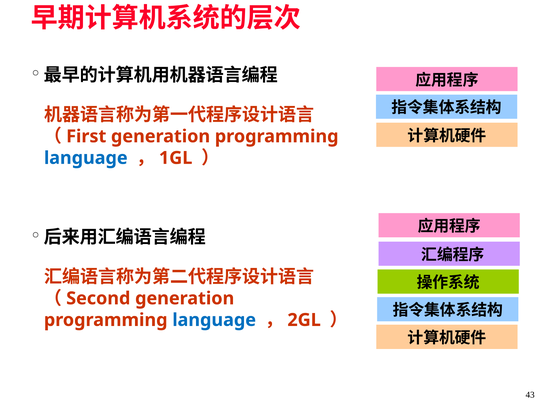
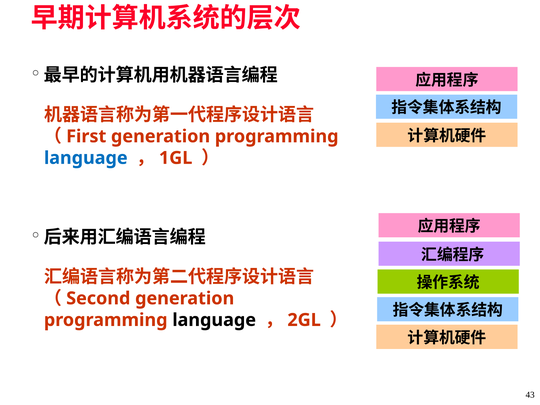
language at (214, 320) colour: blue -> black
